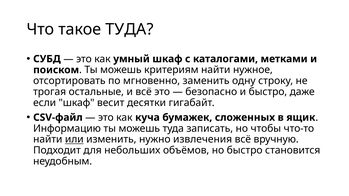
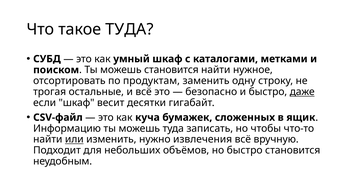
можешь критериям: критериям -> становится
мгновенно: мгновенно -> продуктам
даже underline: none -> present
